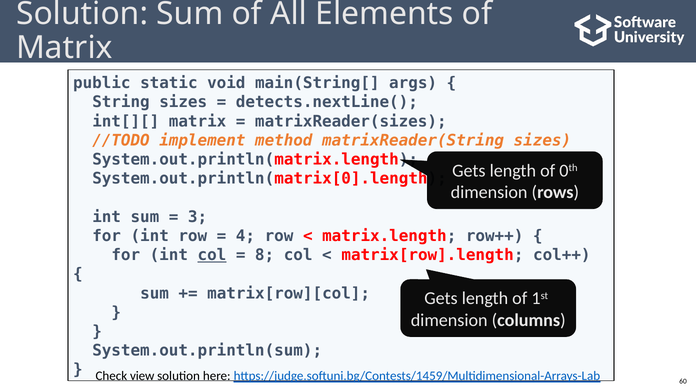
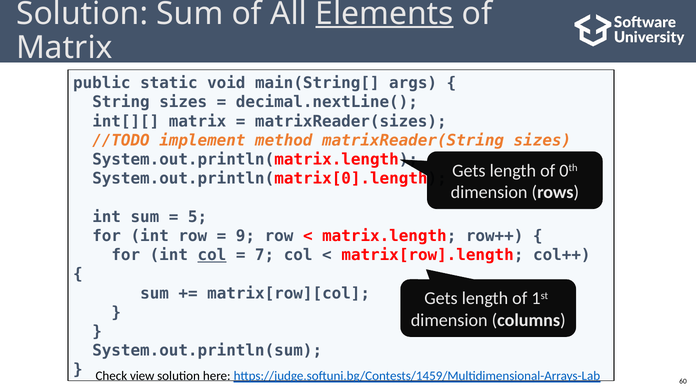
Elements underline: none -> present
detects.nextLine(: detects.nextLine( -> decimal.nextLine(
3: 3 -> 5
4: 4 -> 9
8: 8 -> 7
